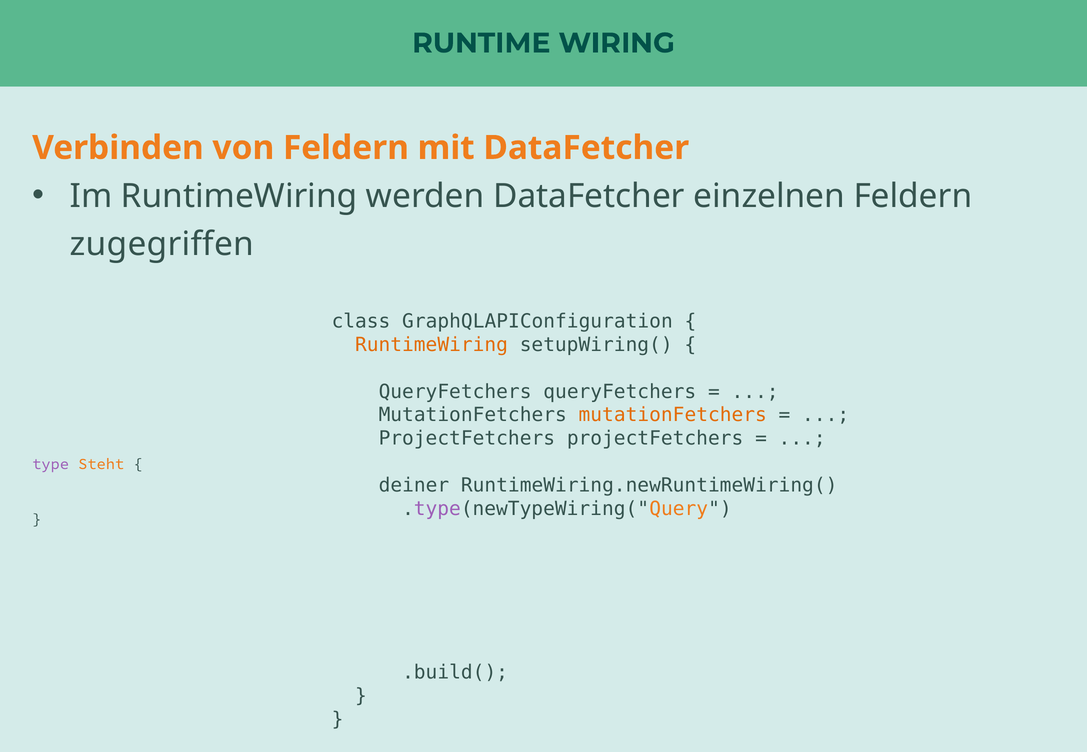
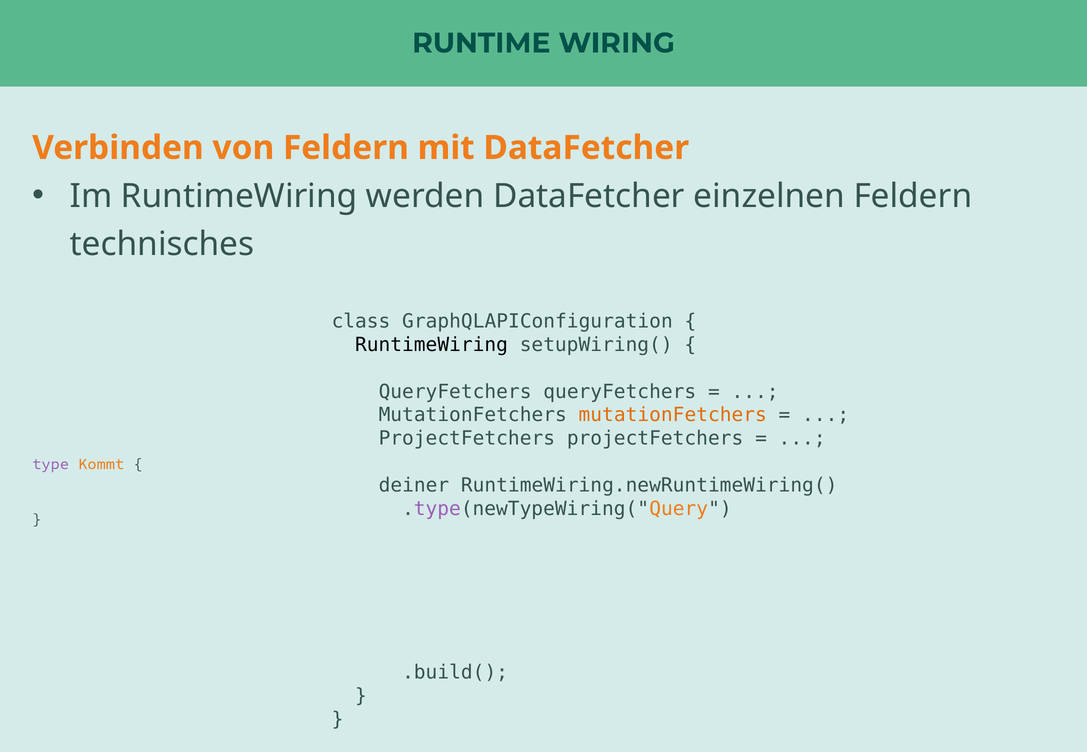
zugegriffen: zugegriffen -> technisches
RuntimeWiring at (431, 345) colour: orange -> black
Steht: Steht -> Kommt
